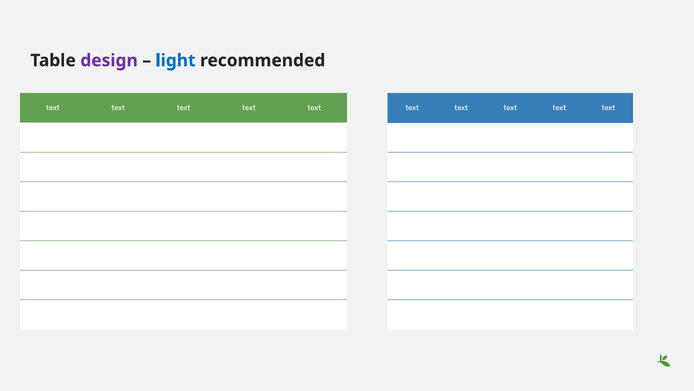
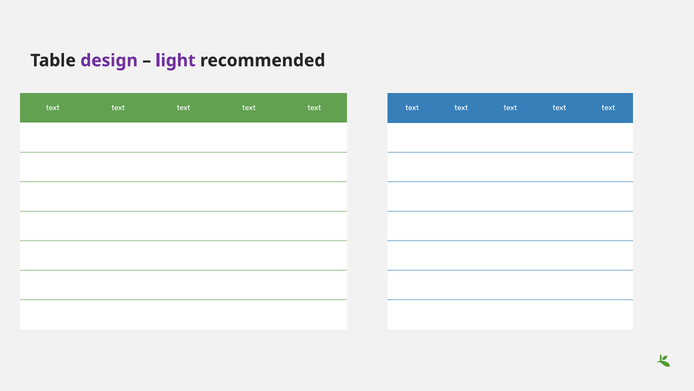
light colour: blue -> purple
